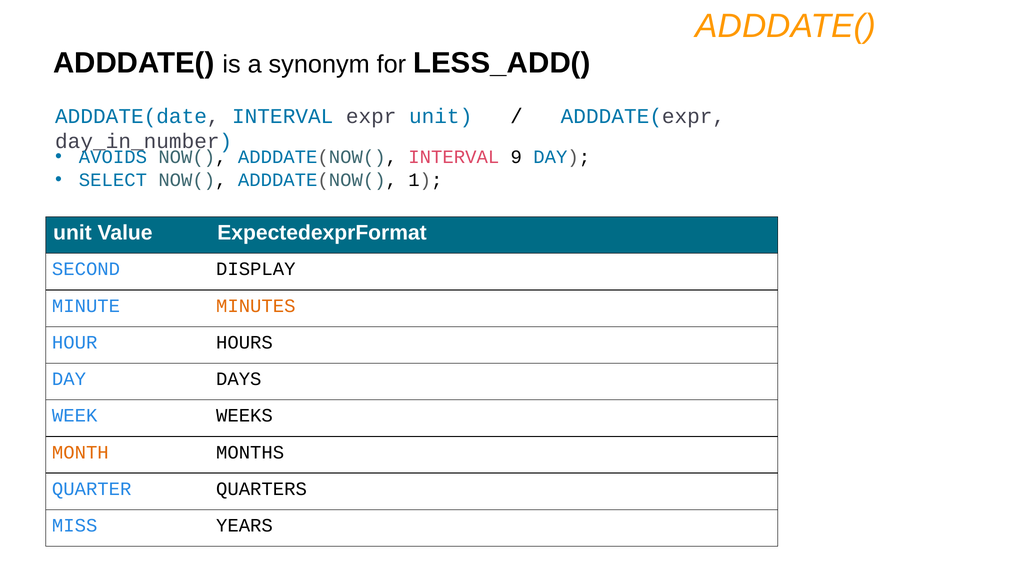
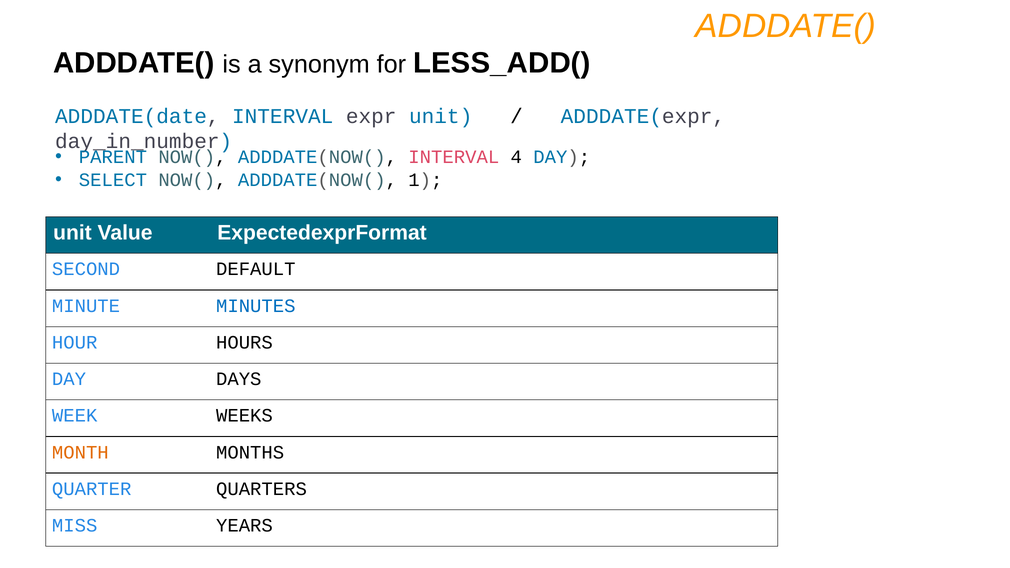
AVOIDS: AVOIDS -> PARENT
9: 9 -> 4
DISPLAY: DISPLAY -> DEFAULT
MINUTES colour: orange -> blue
